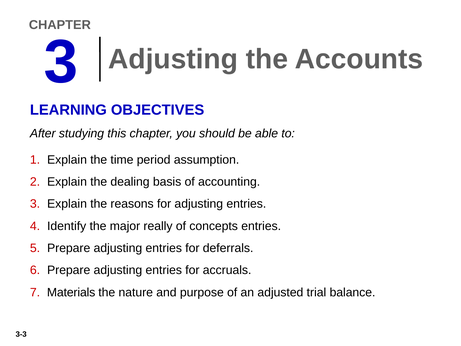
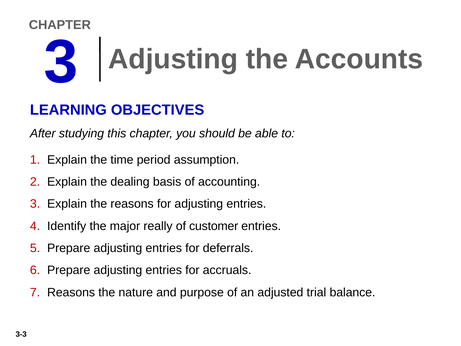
concepts: concepts -> customer
Materials at (71, 292): Materials -> Reasons
